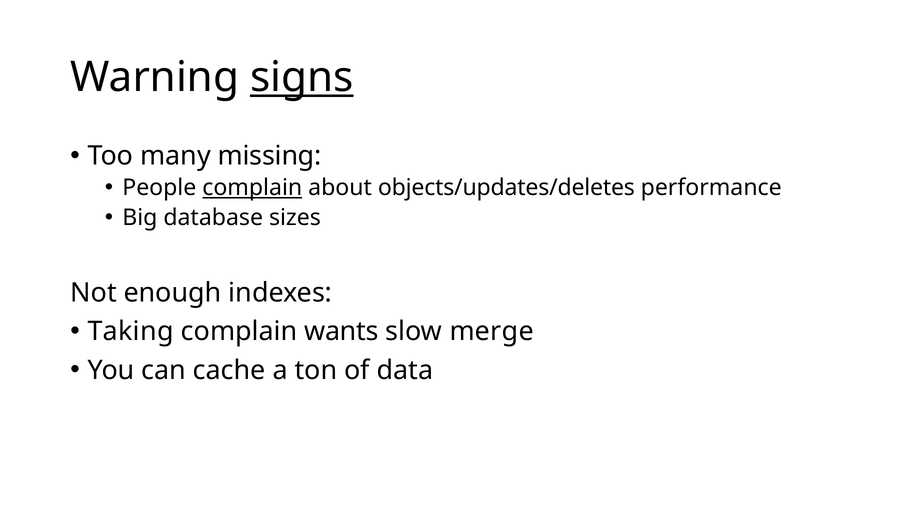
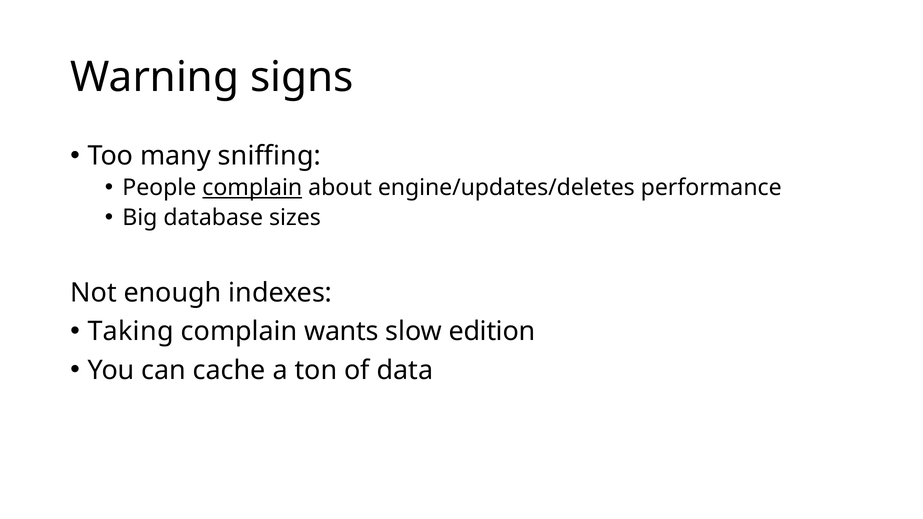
signs underline: present -> none
missing: missing -> sniffing
objects/updates/deletes: objects/updates/deletes -> engine/updates/deletes
merge: merge -> edition
